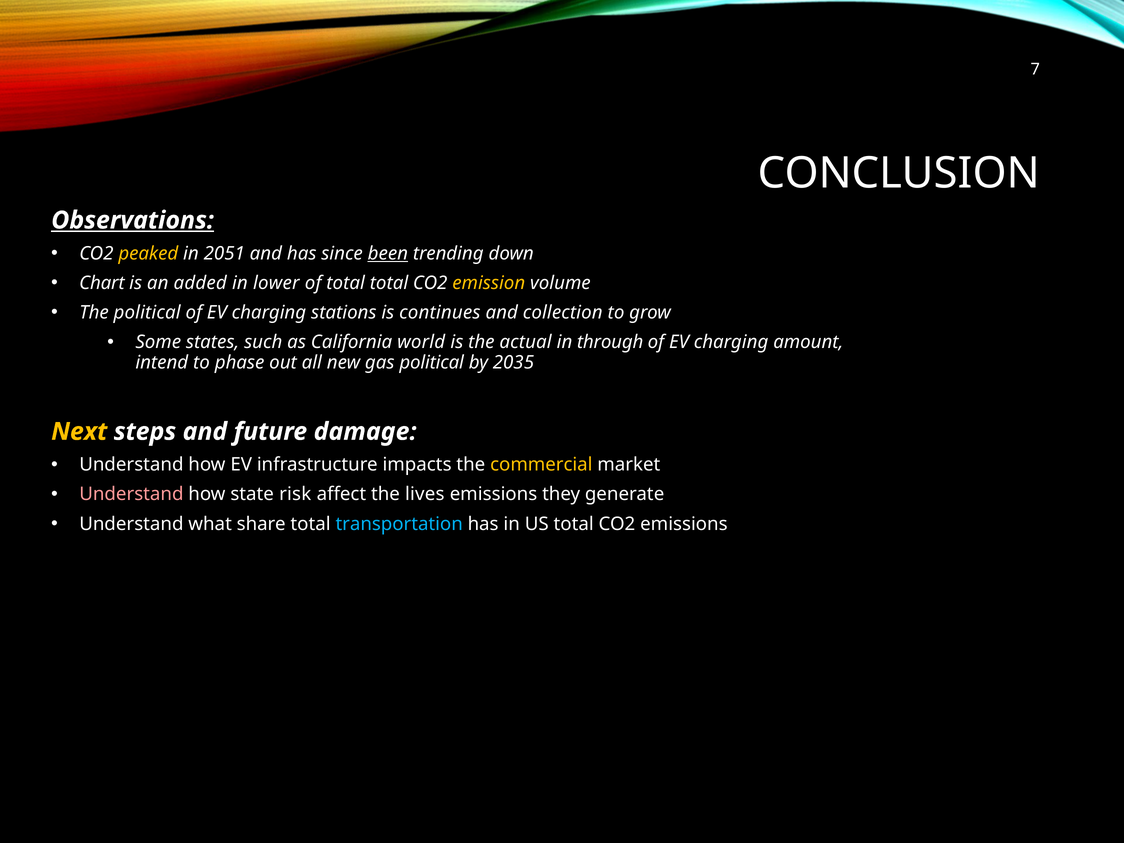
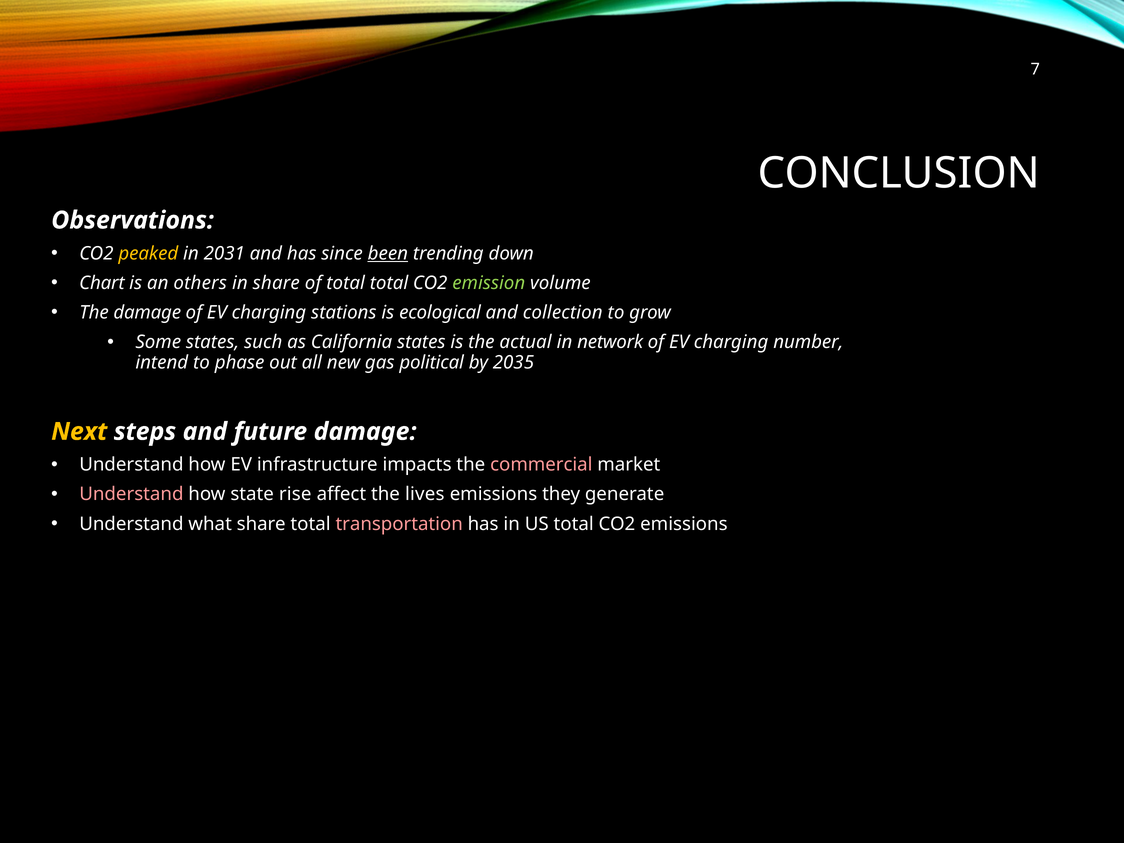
Observations underline: present -> none
2051: 2051 -> 2031
added: added -> others
in lower: lower -> share
emission colour: yellow -> light green
The political: political -> damage
continues: continues -> ecological
California world: world -> states
through: through -> network
amount: amount -> number
commercial colour: yellow -> pink
risk: risk -> rise
transportation colour: light blue -> pink
